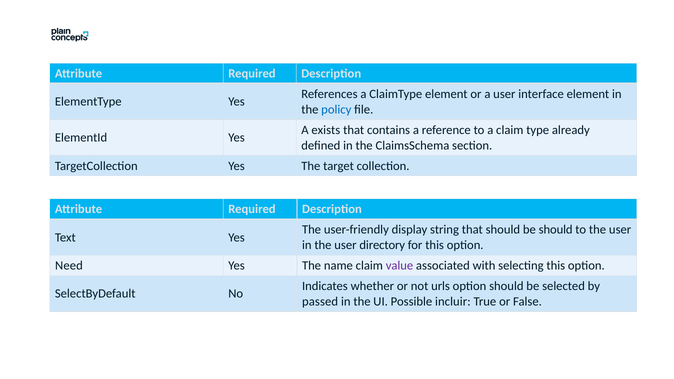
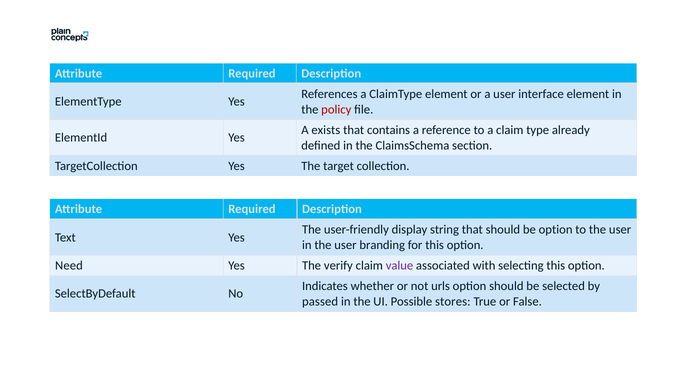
policy colour: blue -> red
be should: should -> option
directory: directory -> branding
name: name -> verify
incluir: incluir -> stores
